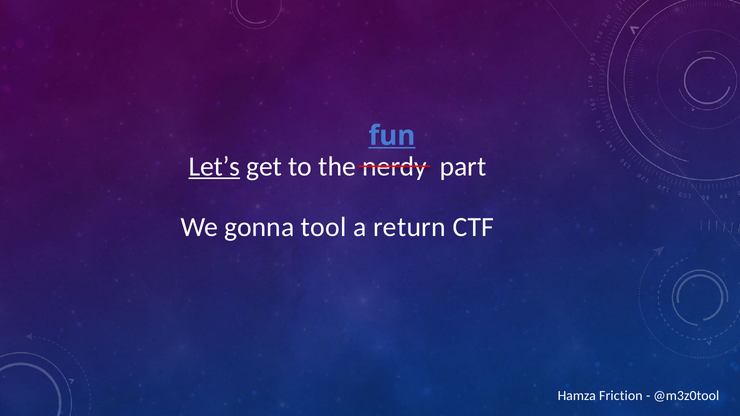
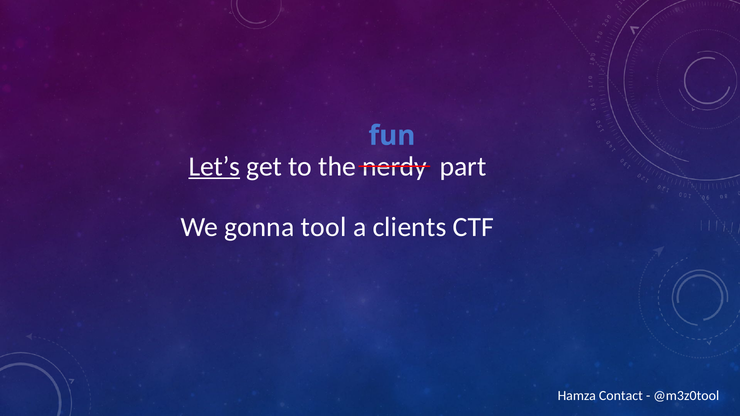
fun underline: present -> none
return: return -> clients
Friction: Friction -> Contact
